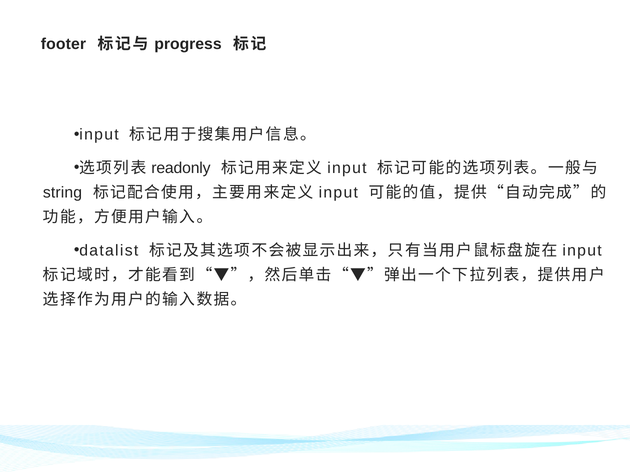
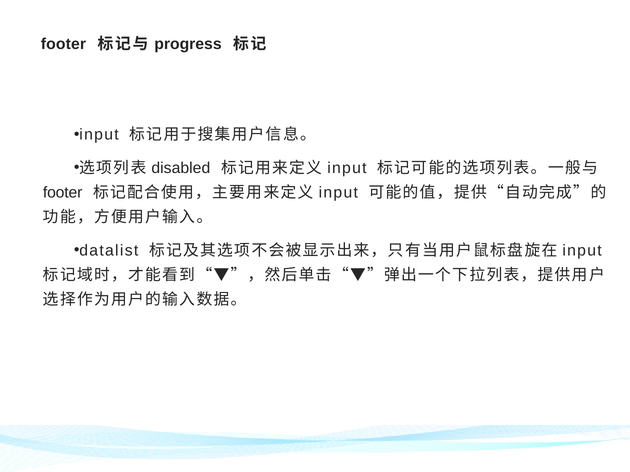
readonly: readonly -> disabled
string at (63, 193): string -> footer
